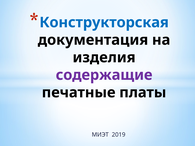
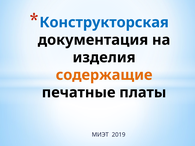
содержащие colour: purple -> orange
